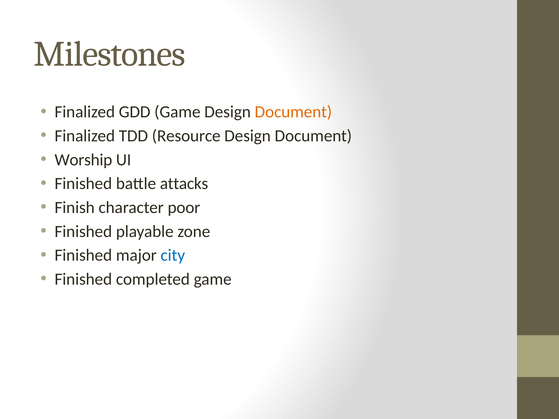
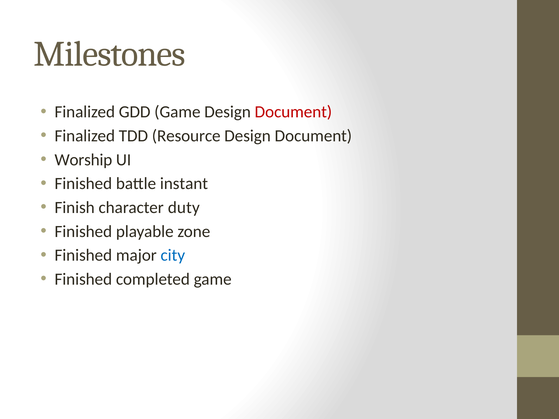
Document at (293, 112) colour: orange -> red
attacks: attacks -> instant
poor: poor -> duty
